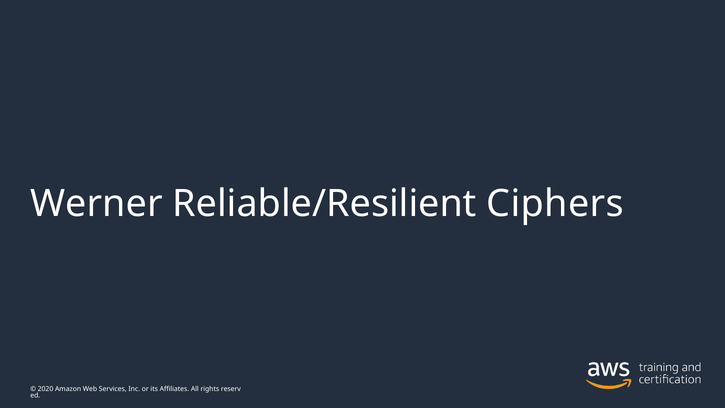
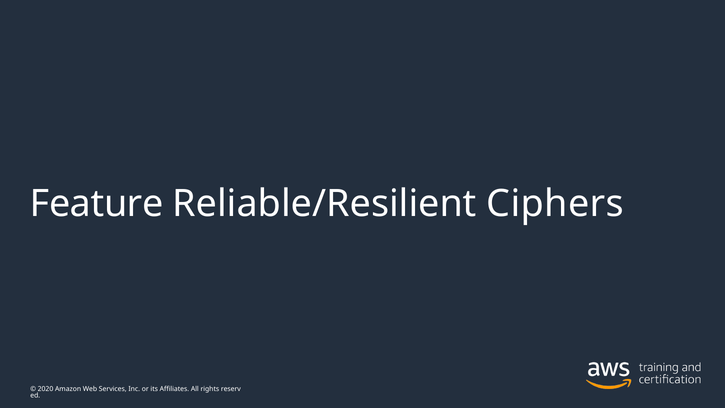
Werner: Werner -> Feature
